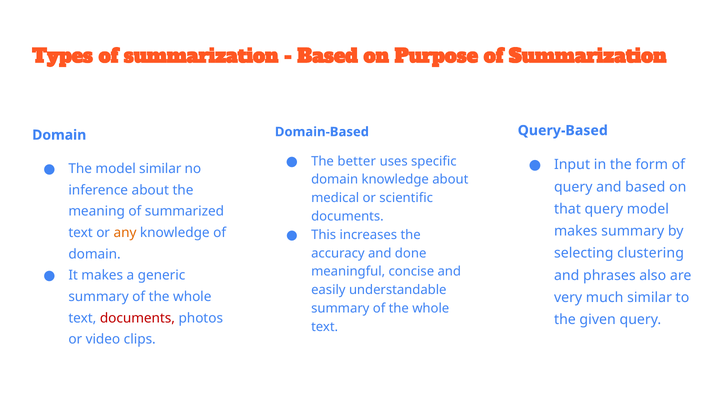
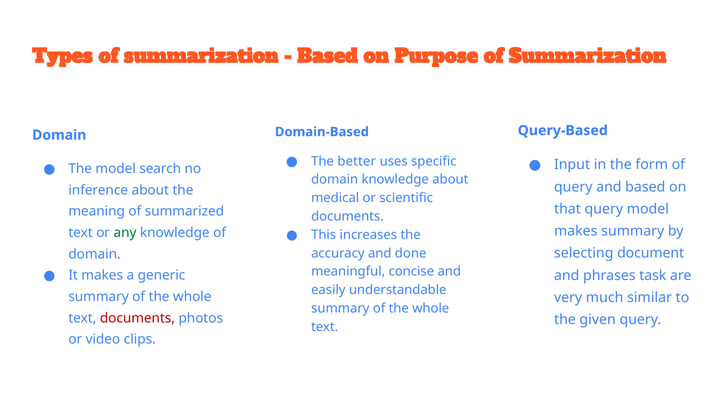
model similar: similar -> search
any colour: orange -> green
clustering: clustering -> document
also: also -> task
